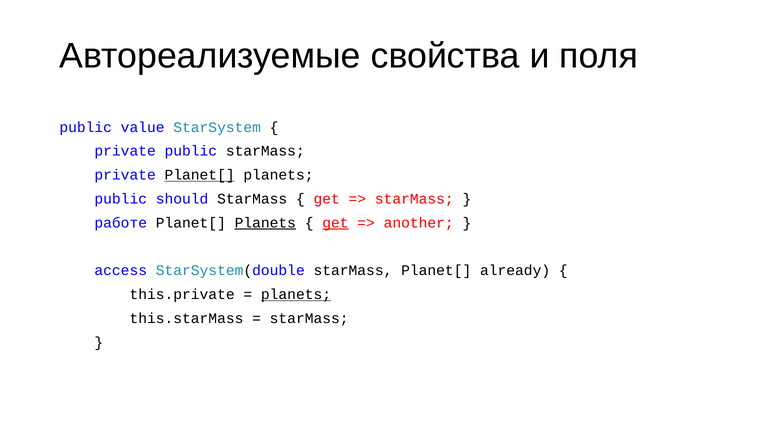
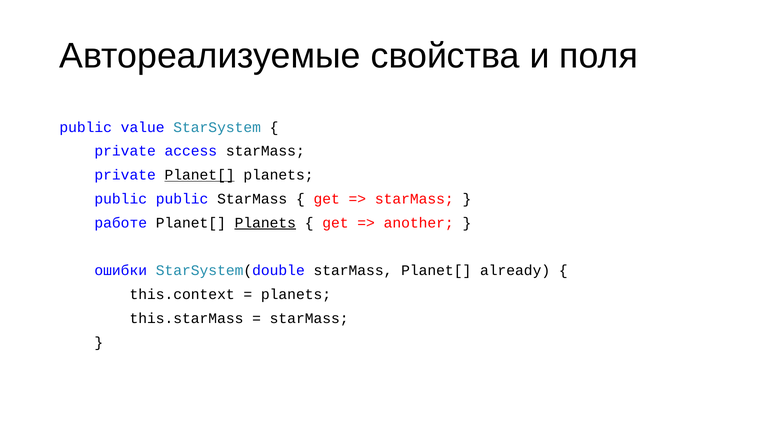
private public: public -> access
public should: should -> public
get at (335, 223) underline: present -> none
access: access -> ошибки
this.private: this.private -> this.context
planets at (296, 295) underline: present -> none
